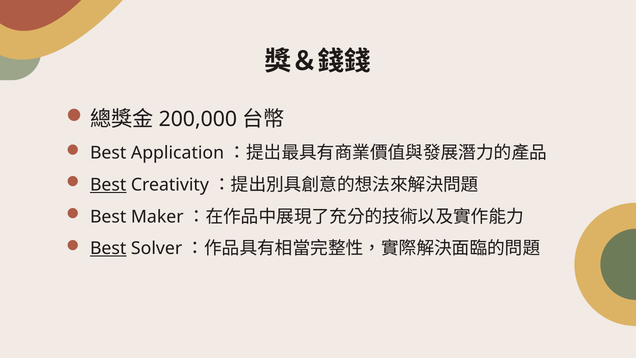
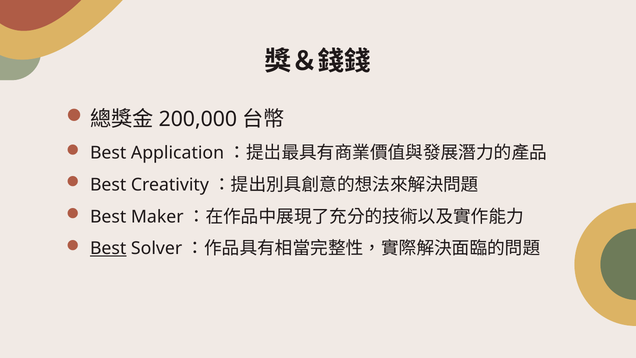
Best at (108, 185) underline: present -> none
